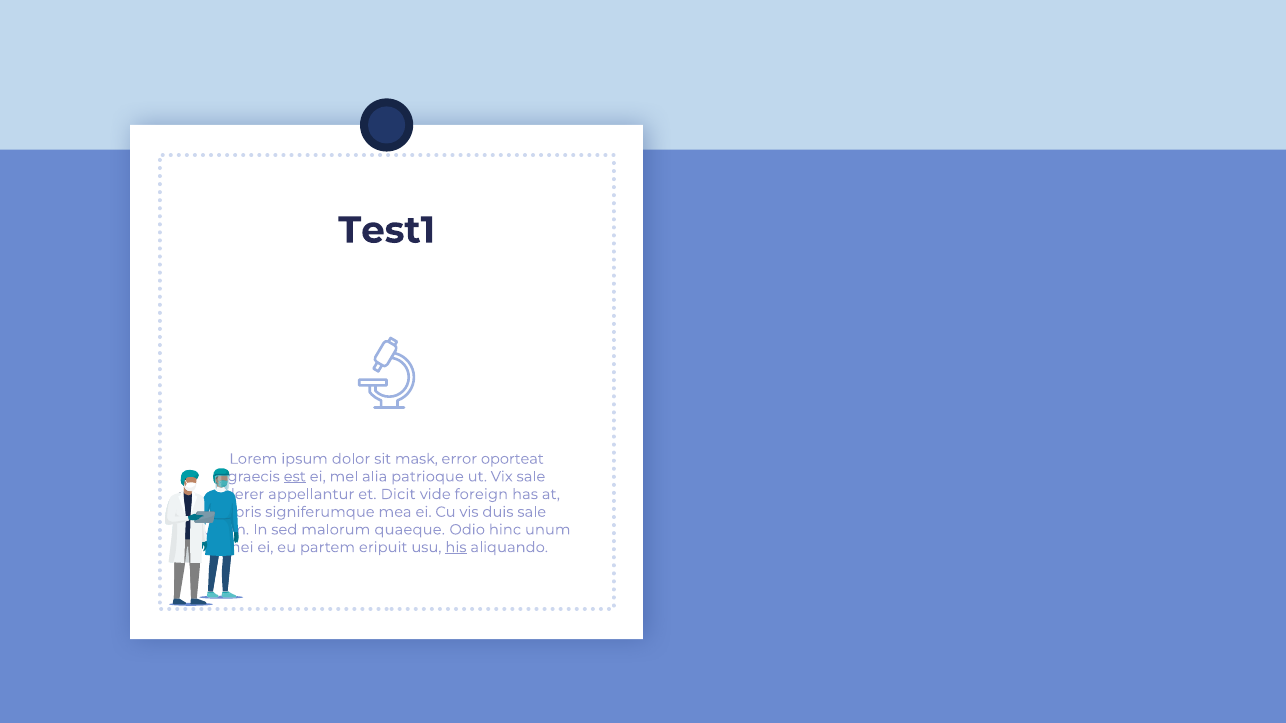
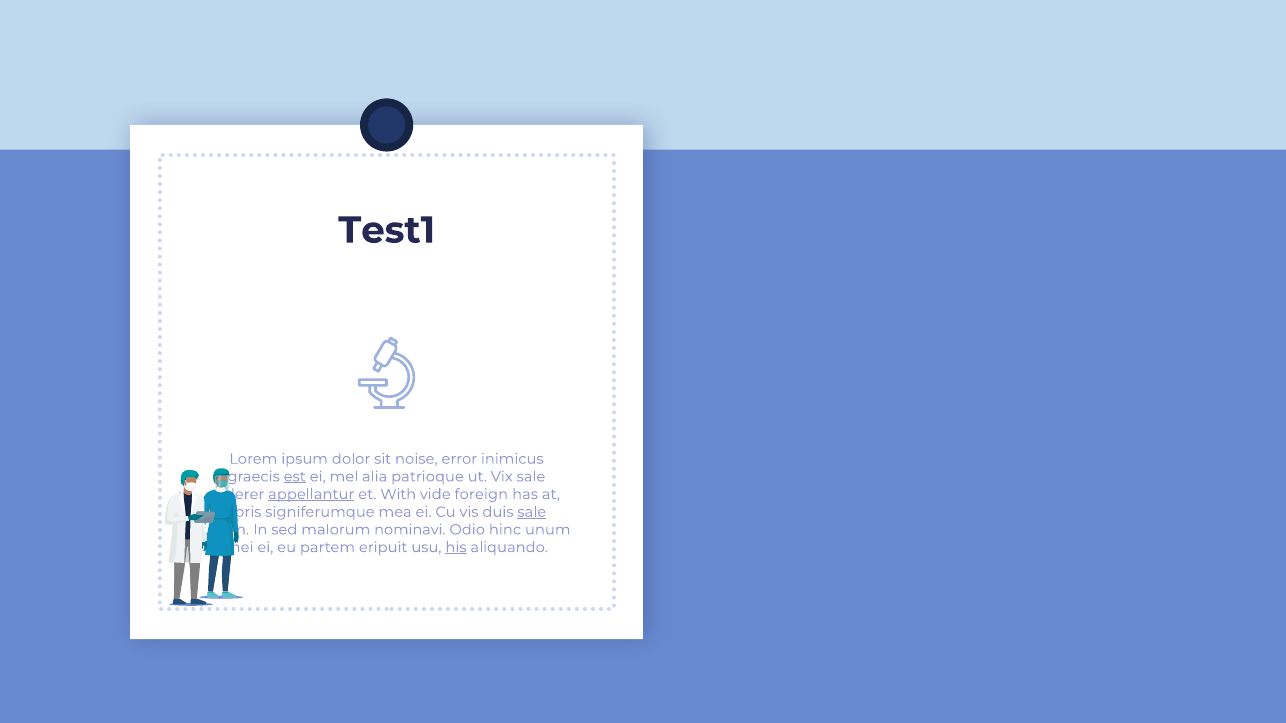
mask: mask -> noise
oporteat: oporteat -> inimicus
appellantur underline: none -> present
Dicit: Dicit -> With
sale at (532, 512) underline: none -> present
quaeque: quaeque -> nominavi
